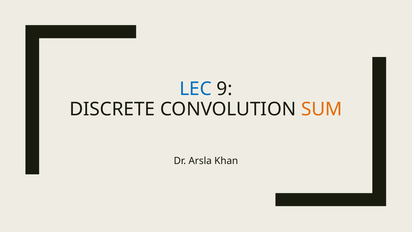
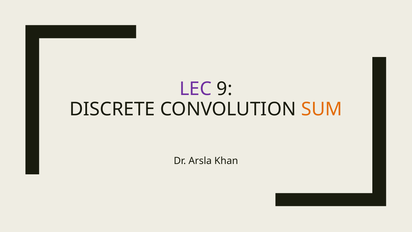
LEC colour: blue -> purple
